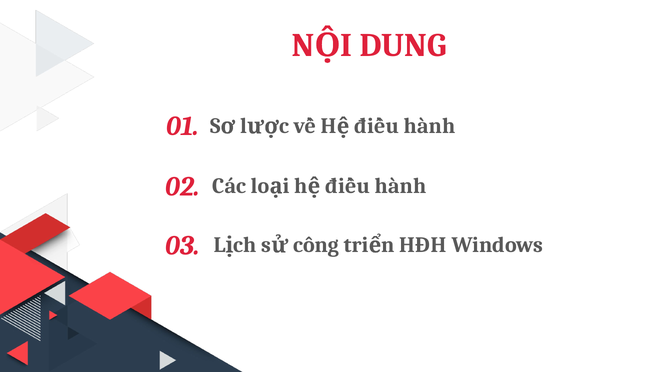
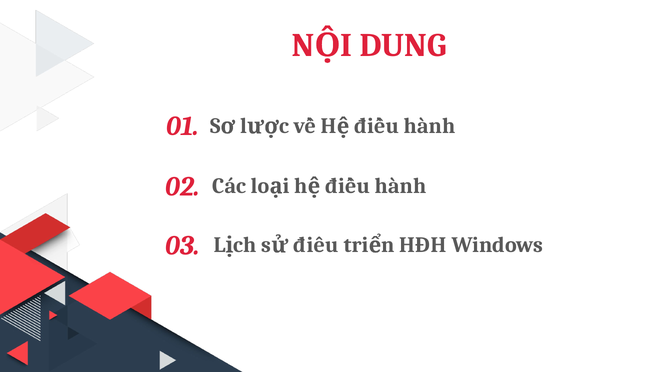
công: công -> điều
